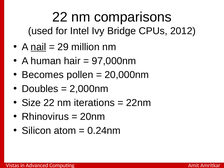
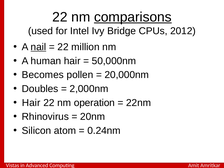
comparisons underline: none -> present
29 at (63, 47): 29 -> 22
97,000nm: 97,000nm -> 50,000nm
Size at (31, 103): Size -> Hair
iterations: iterations -> operation
